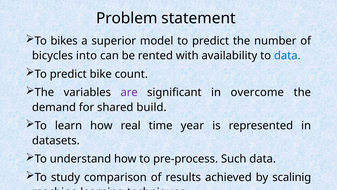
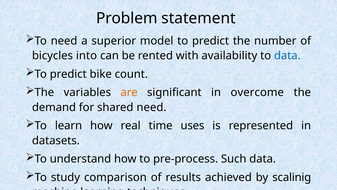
To bikes: bikes -> need
are colour: purple -> orange
shared build: build -> need
year: year -> uses
